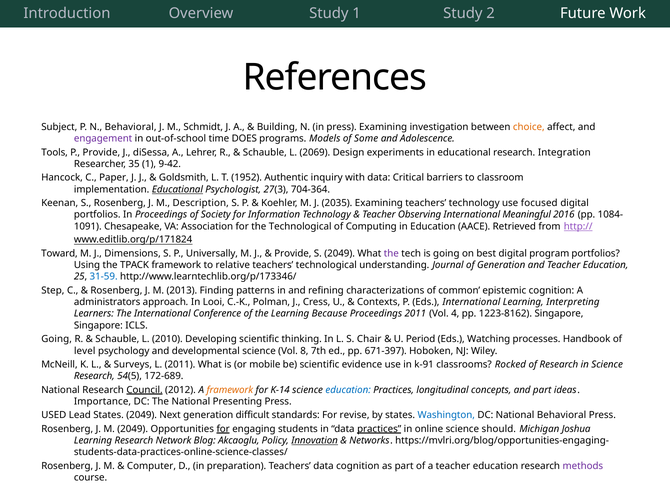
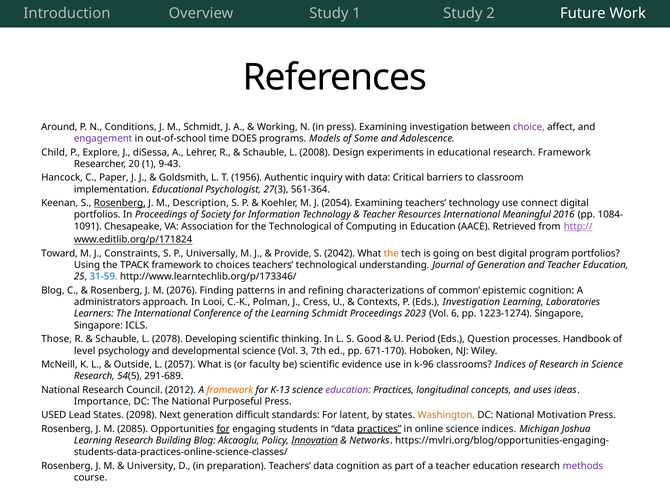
Subject: Subject -> Around
N Behavioral: Behavioral -> Conditions
Building: Building -> Working
choice colour: orange -> purple
Tools: Tools -> Child
P Provide: Provide -> Explore
2069: 2069 -> 2008
research Integration: Integration -> Framework
35: 35 -> 20
9-42: 9-42 -> 9-43
1952: 1952 -> 1956
Educational at (177, 190) underline: present -> none
704-364: 704-364 -> 561-364
Rosenberg at (120, 203) underline: none -> present
2035: 2035 -> 2054
focused: focused -> connect
Observing: Observing -> Resources
Dimensions: Dimensions -> Constraints
S 2049: 2049 -> 2042
the at (391, 254) colour: purple -> orange
relative: relative -> choices
Step at (53, 291): Step -> Blog
2013: 2013 -> 2076
Eds International: International -> Investigation
Interpreting: Interpreting -> Laboratories
Learning Because: Because -> Schmidt
Proceedings 2011: 2011 -> 2023
4: 4 -> 6
1223-8162: 1223-8162 -> 1223-1274
Going at (57, 339): Going -> Those
2010: 2010 -> 2078
Chair: Chair -> Good
Watching: Watching -> Question
8: 8 -> 3
671-397: 671-397 -> 671-170
Surveys: Surveys -> Outside
L 2011: 2011 -> 2057
mobile: mobile -> faculty
k‐91: k‐91 -> k‐96
classrooms Rocked: Rocked -> Indices
172-689: 172-689 -> 291-689
Council underline: present -> none
K-14: K-14 -> K-13
education at (348, 390) colour: blue -> purple
and part: part -> uses
Presenting: Presenting -> Purposeful
States 2049: 2049 -> 2098
revise: revise -> latent
Washington colour: blue -> orange
National Behavioral: Behavioral -> Motivation
M 2049: 2049 -> 2085
science should: should -> indices
Network: Network -> Building
Computer: Computer -> University
